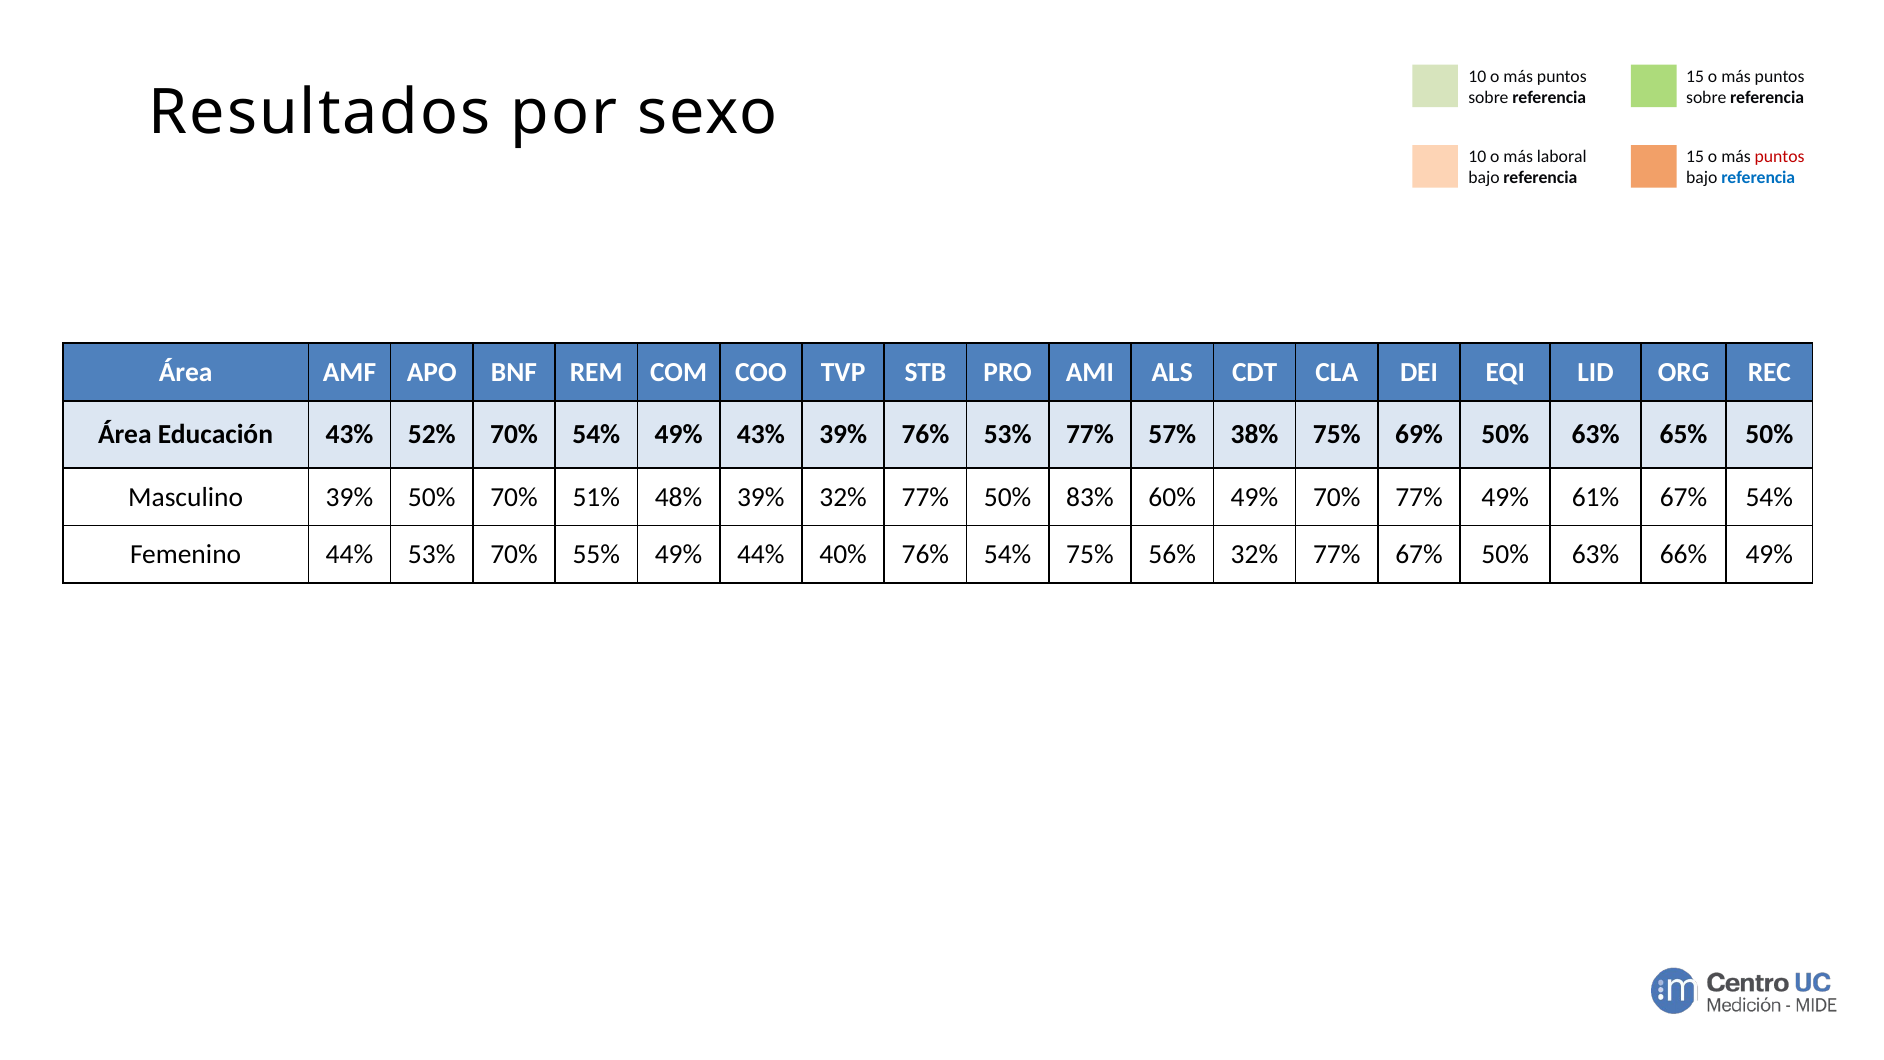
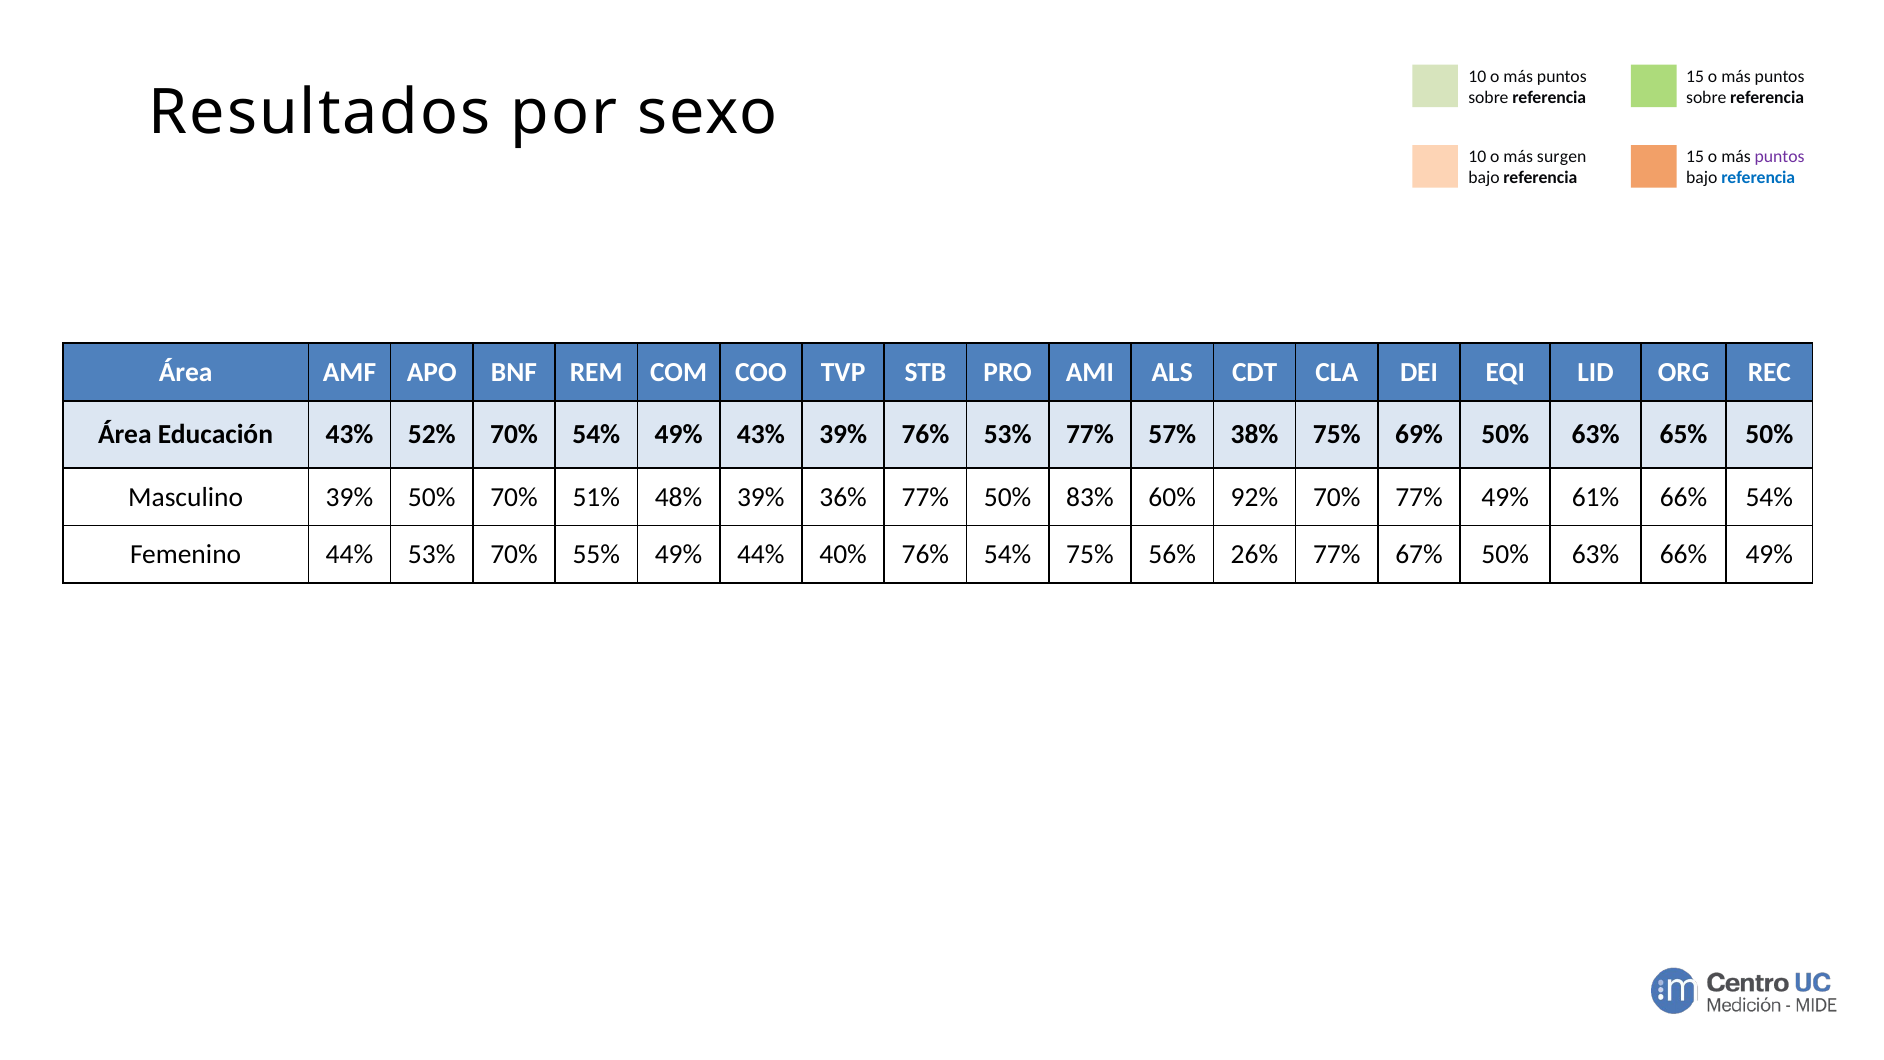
laboral: laboral -> surgen
puntos at (1780, 157) colour: red -> purple
39% 32%: 32% -> 36%
60% 49%: 49% -> 92%
61% 67%: 67% -> 66%
56% 32%: 32% -> 26%
